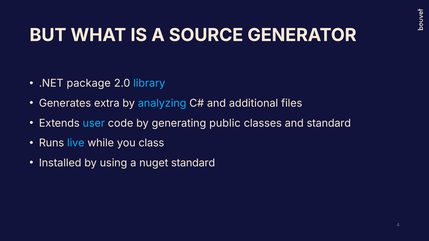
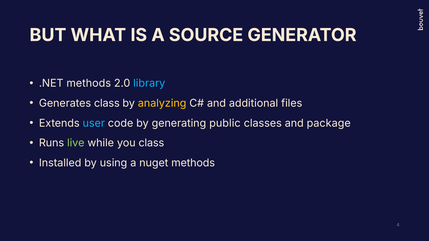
.NET package: package -> methods
Generates extra: extra -> class
analyzing colour: light blue -> yellow
and standard: standard -> package
live colour: light blue -> light green
nuget standard: standard -> methods
